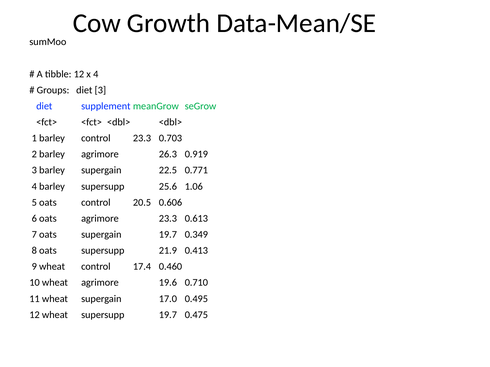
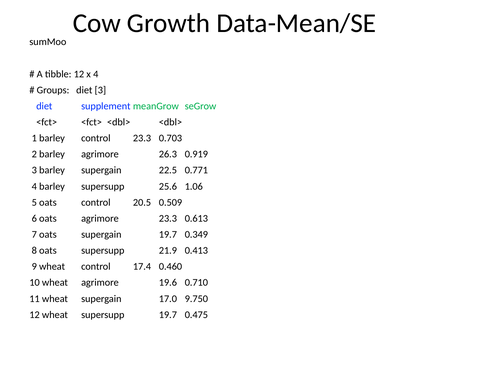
0.606: 0.606 -> 0.509
0.495: 0.495 -> 9.750
